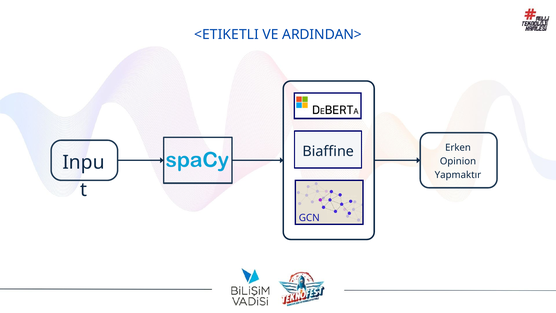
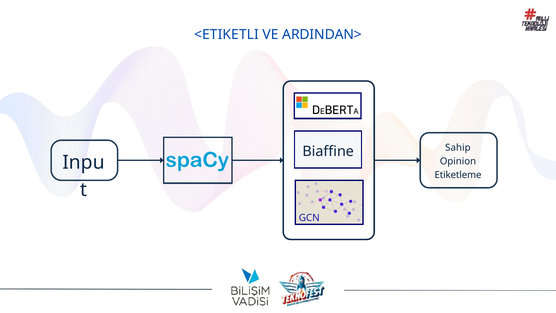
Erken: Erken -> Sahip
Yapmaktır: Yapmaktır -> Etiketleme
